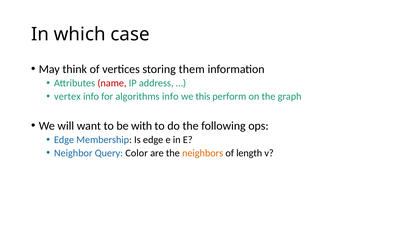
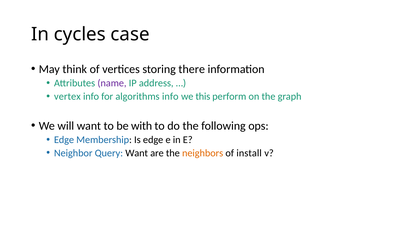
which: which -> cycles
them: them -> there
name colour: red -> purple
Query Color: Color -> Want
length: length -> install
